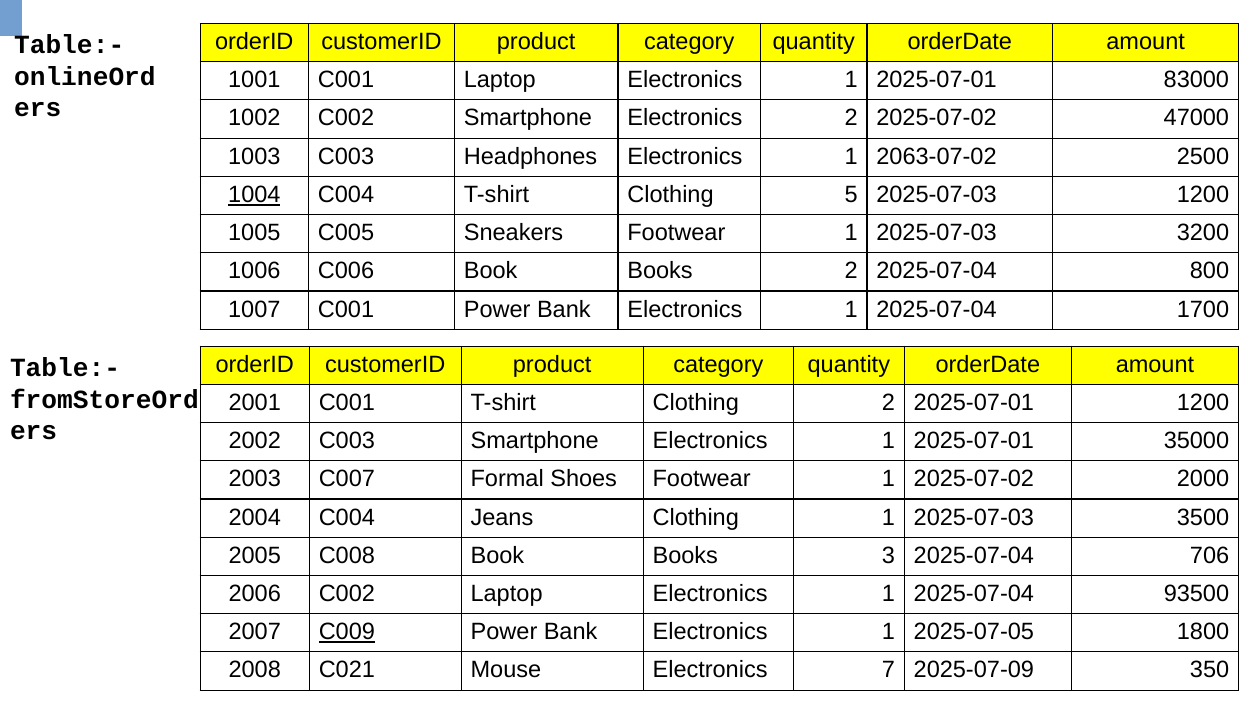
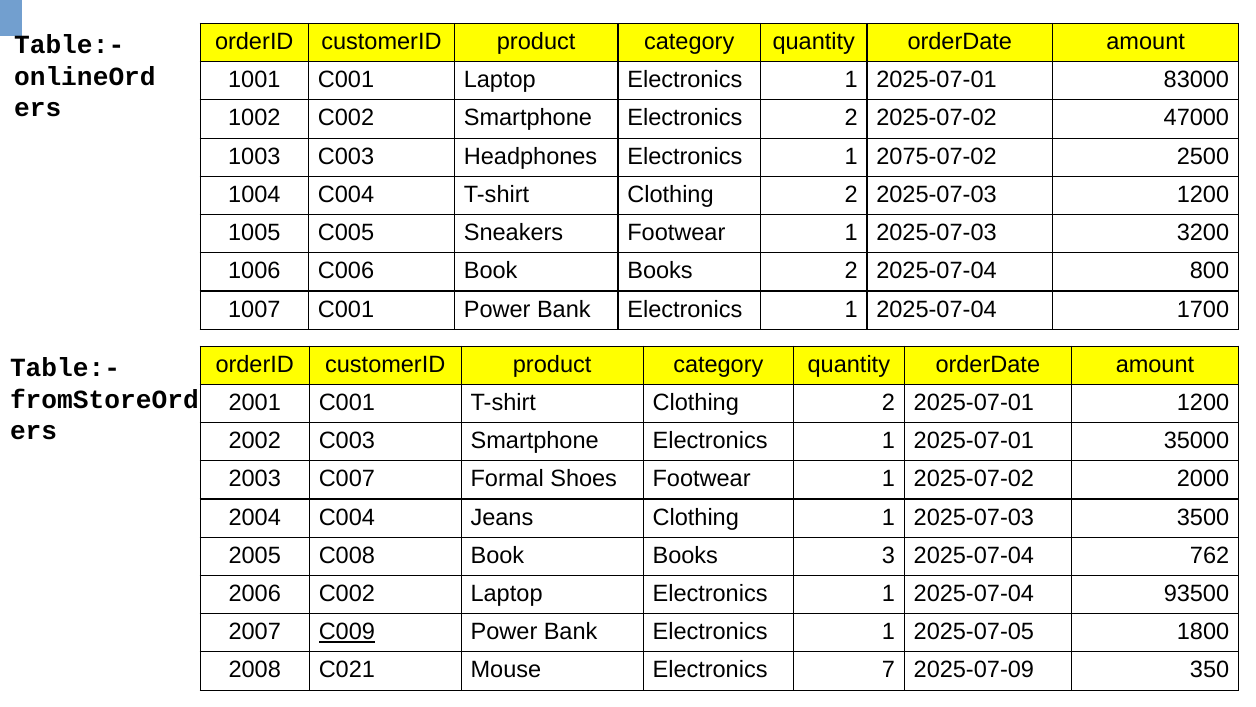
2063-07-02: 2063-07-02 -> 2075-07-02
1004 underline: present -> none
C004 T-shirt Clothing 5: 5 -> 2
706: 706 -> 762
